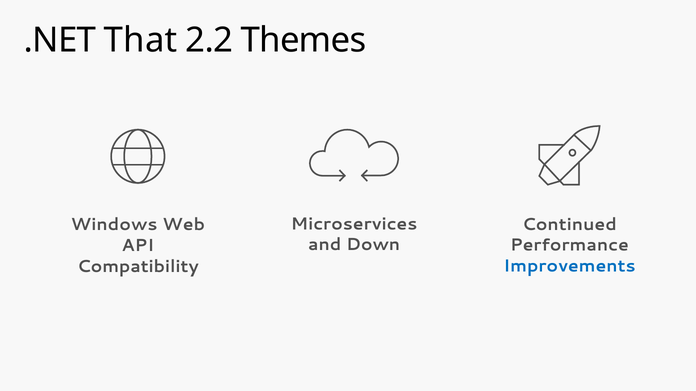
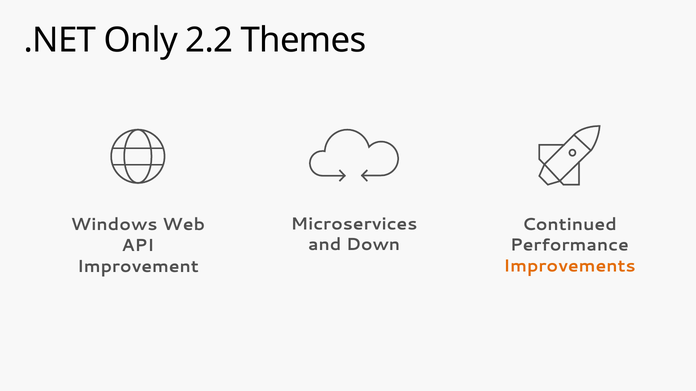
That: That -> Only
Improvements colour: blue -> orange
Compatibility: Compatibility -> Improvement
